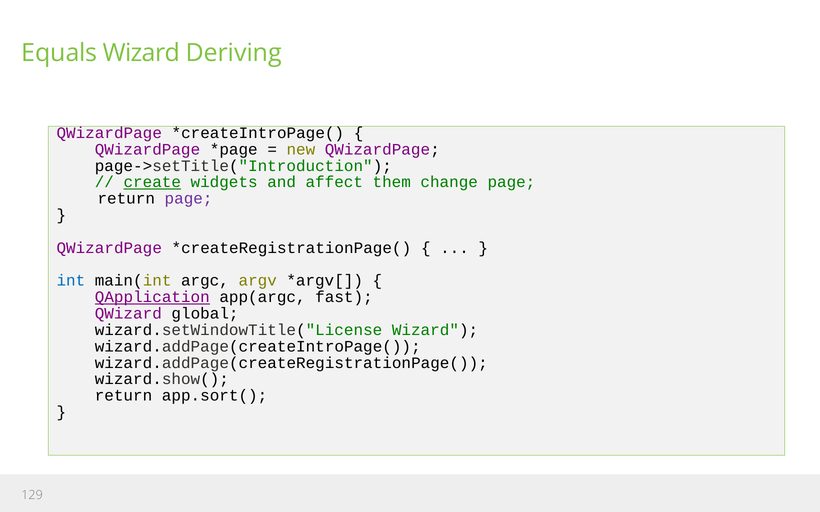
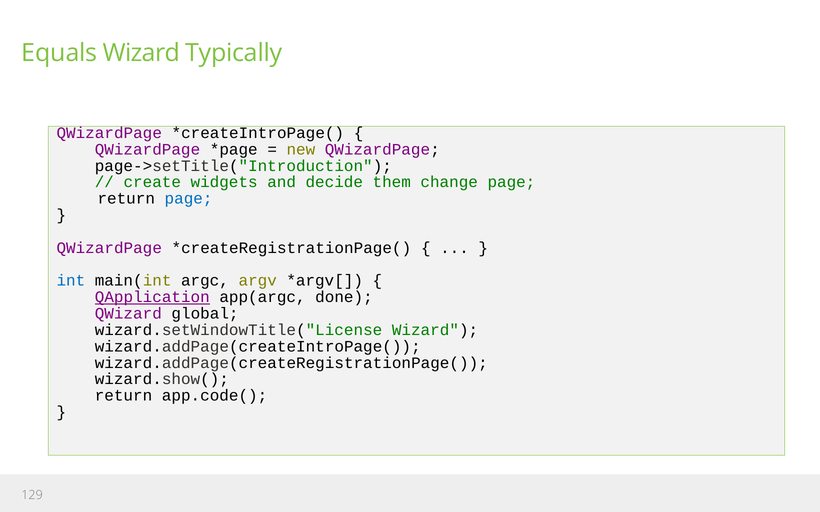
Deriving: Deriving -> Typically
create underline: present -> none
affect: affect -> decide
page at (189, 199) colour: purple -> blue
fast: fast -> done
app.sort(: app.sort( -> app.code(
